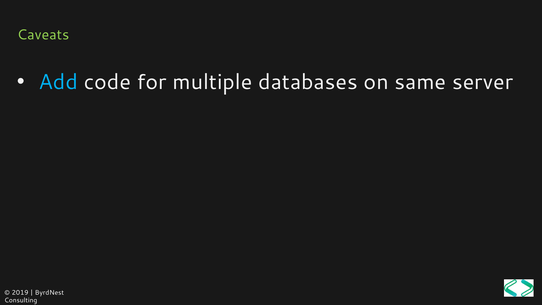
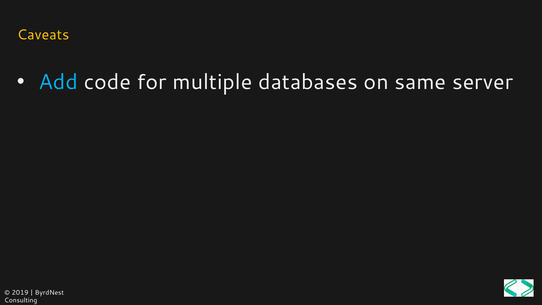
Caveats colour: light green -> yellow
